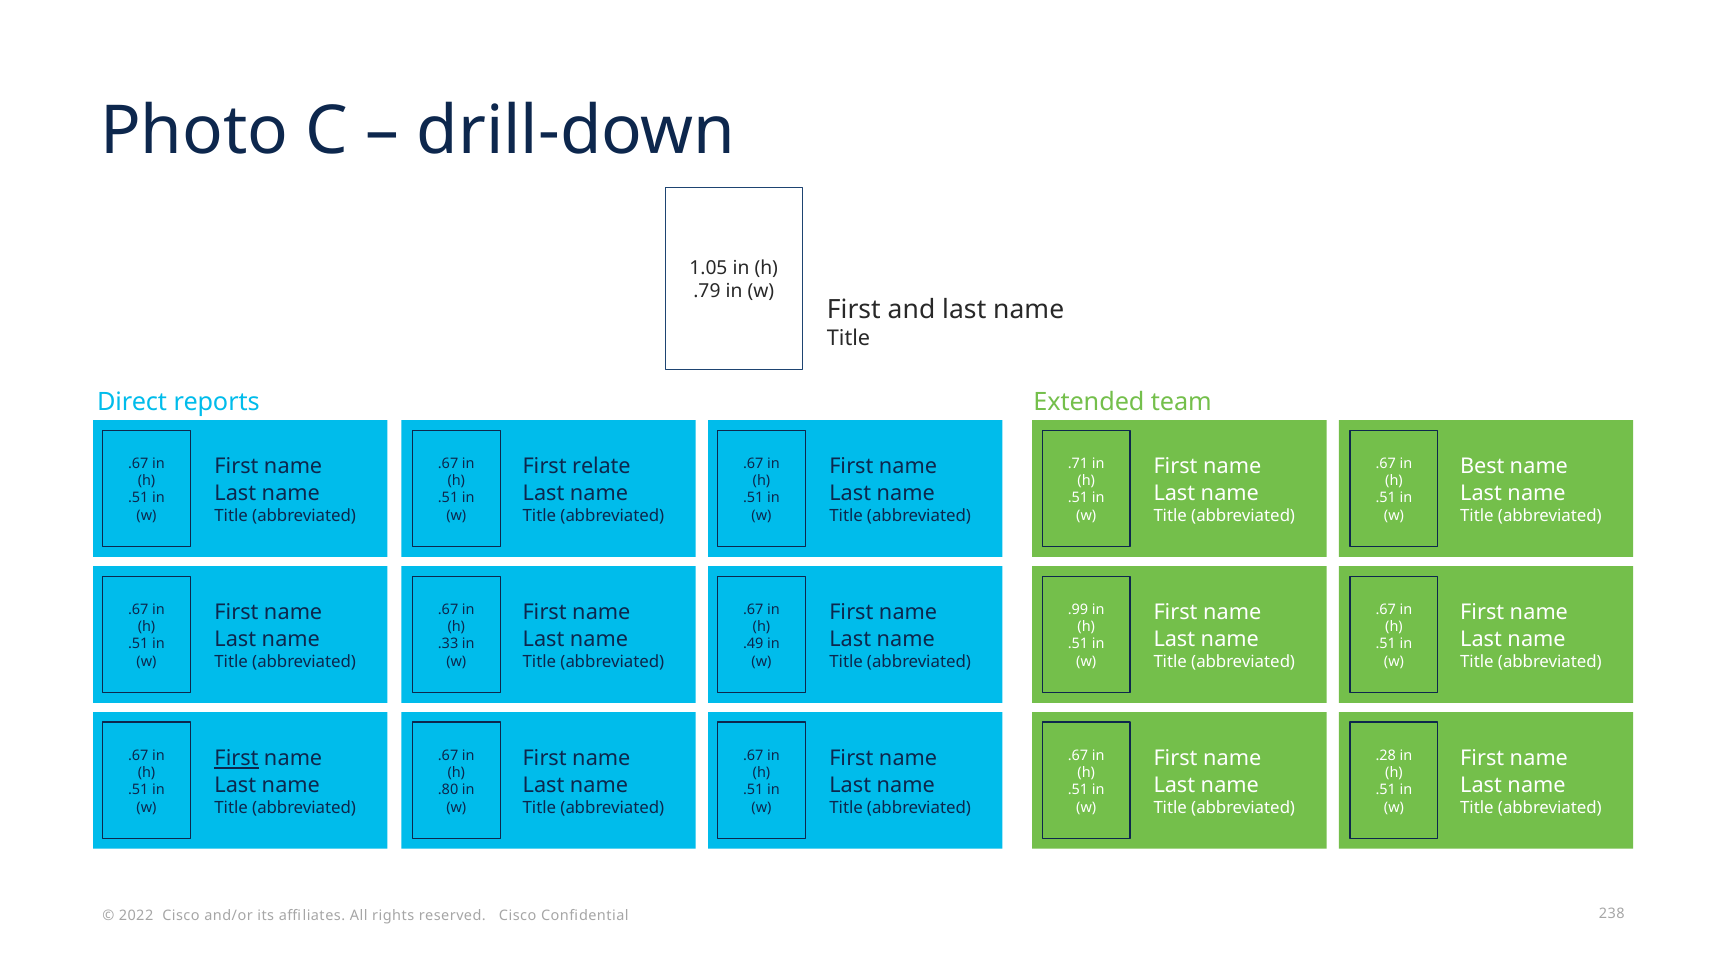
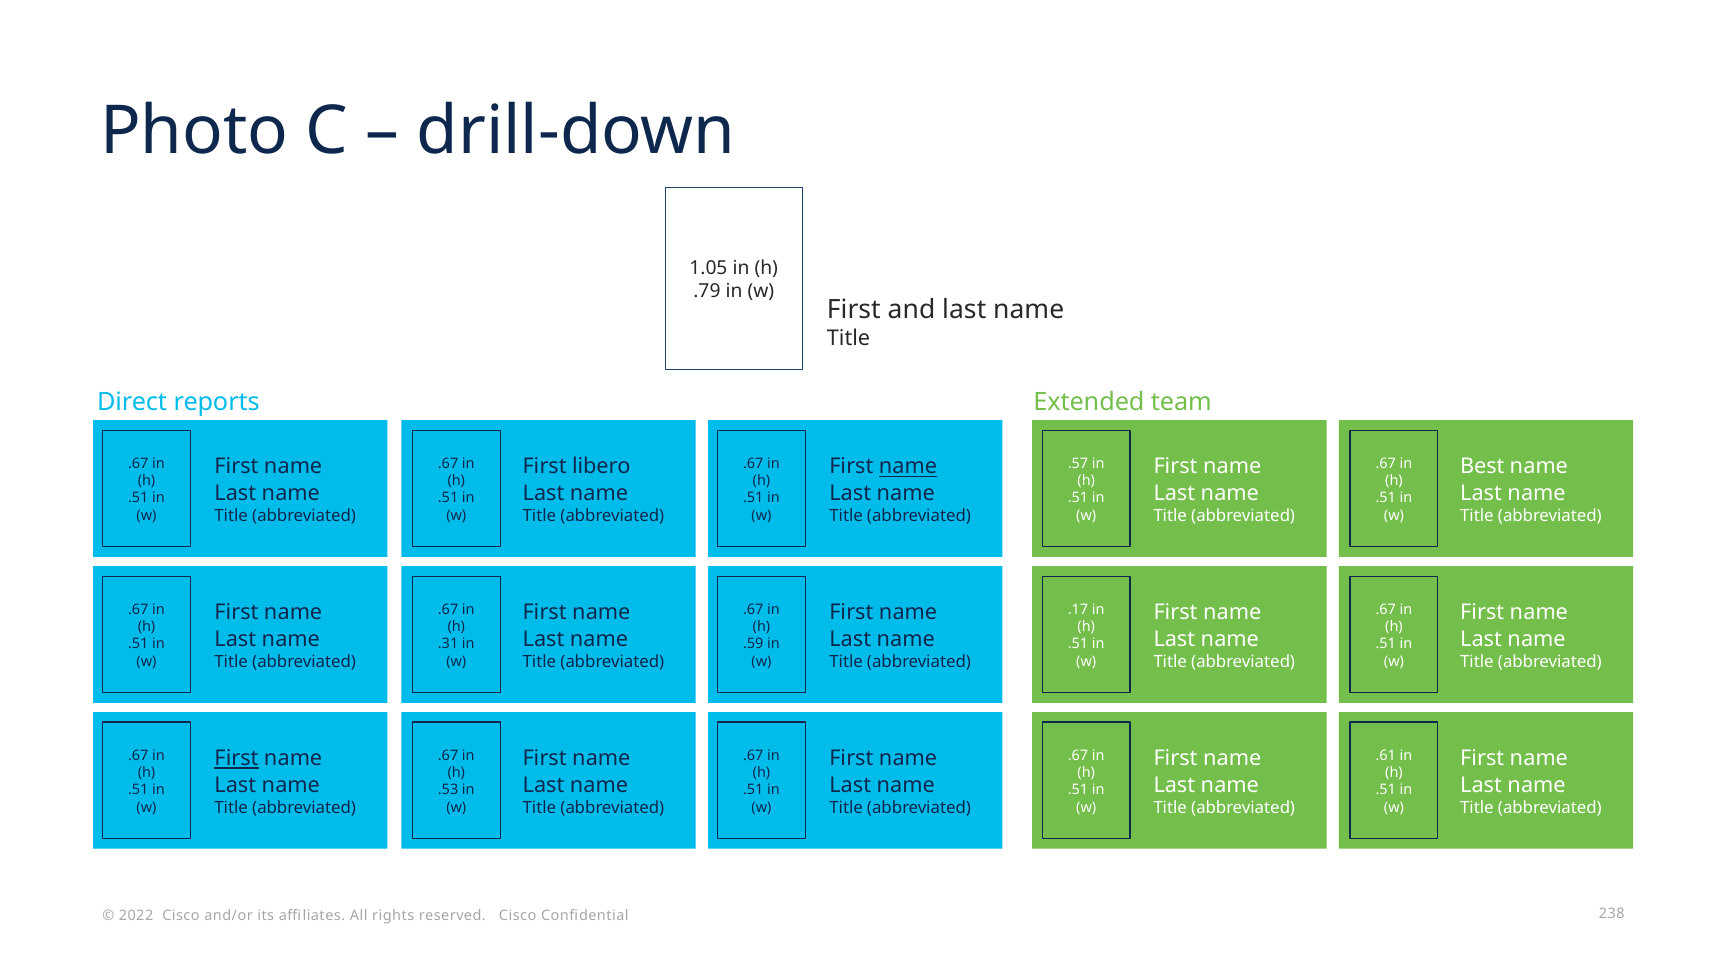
.71: .71 -> .57
relate: relate -> libero
name at (908, 467) underline: none -> present
.99: .99 -> .17
.33: .33 -> .31
.49: .49 -> .59
.28: .28 -> .61
.80: .80 -> .53
